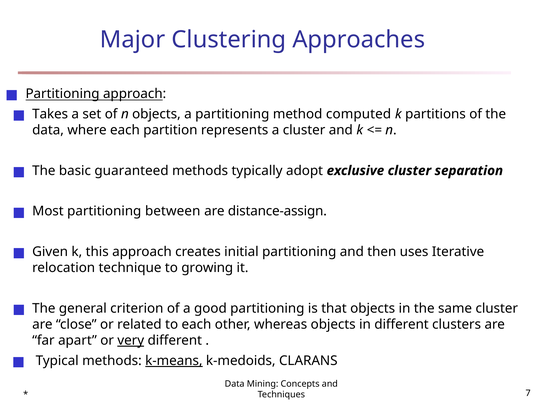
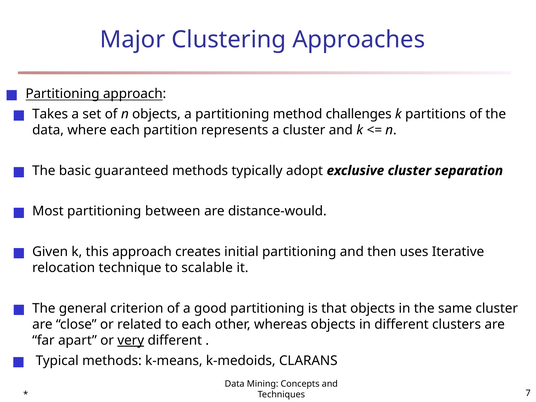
computed: computed -> challenges
distance-assign: distance-assign -> distance-would
growing: growing -> scalable
k-means underline: present -> none
